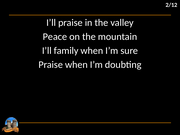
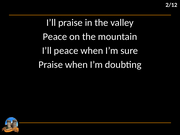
I’ll family: family -> peace
